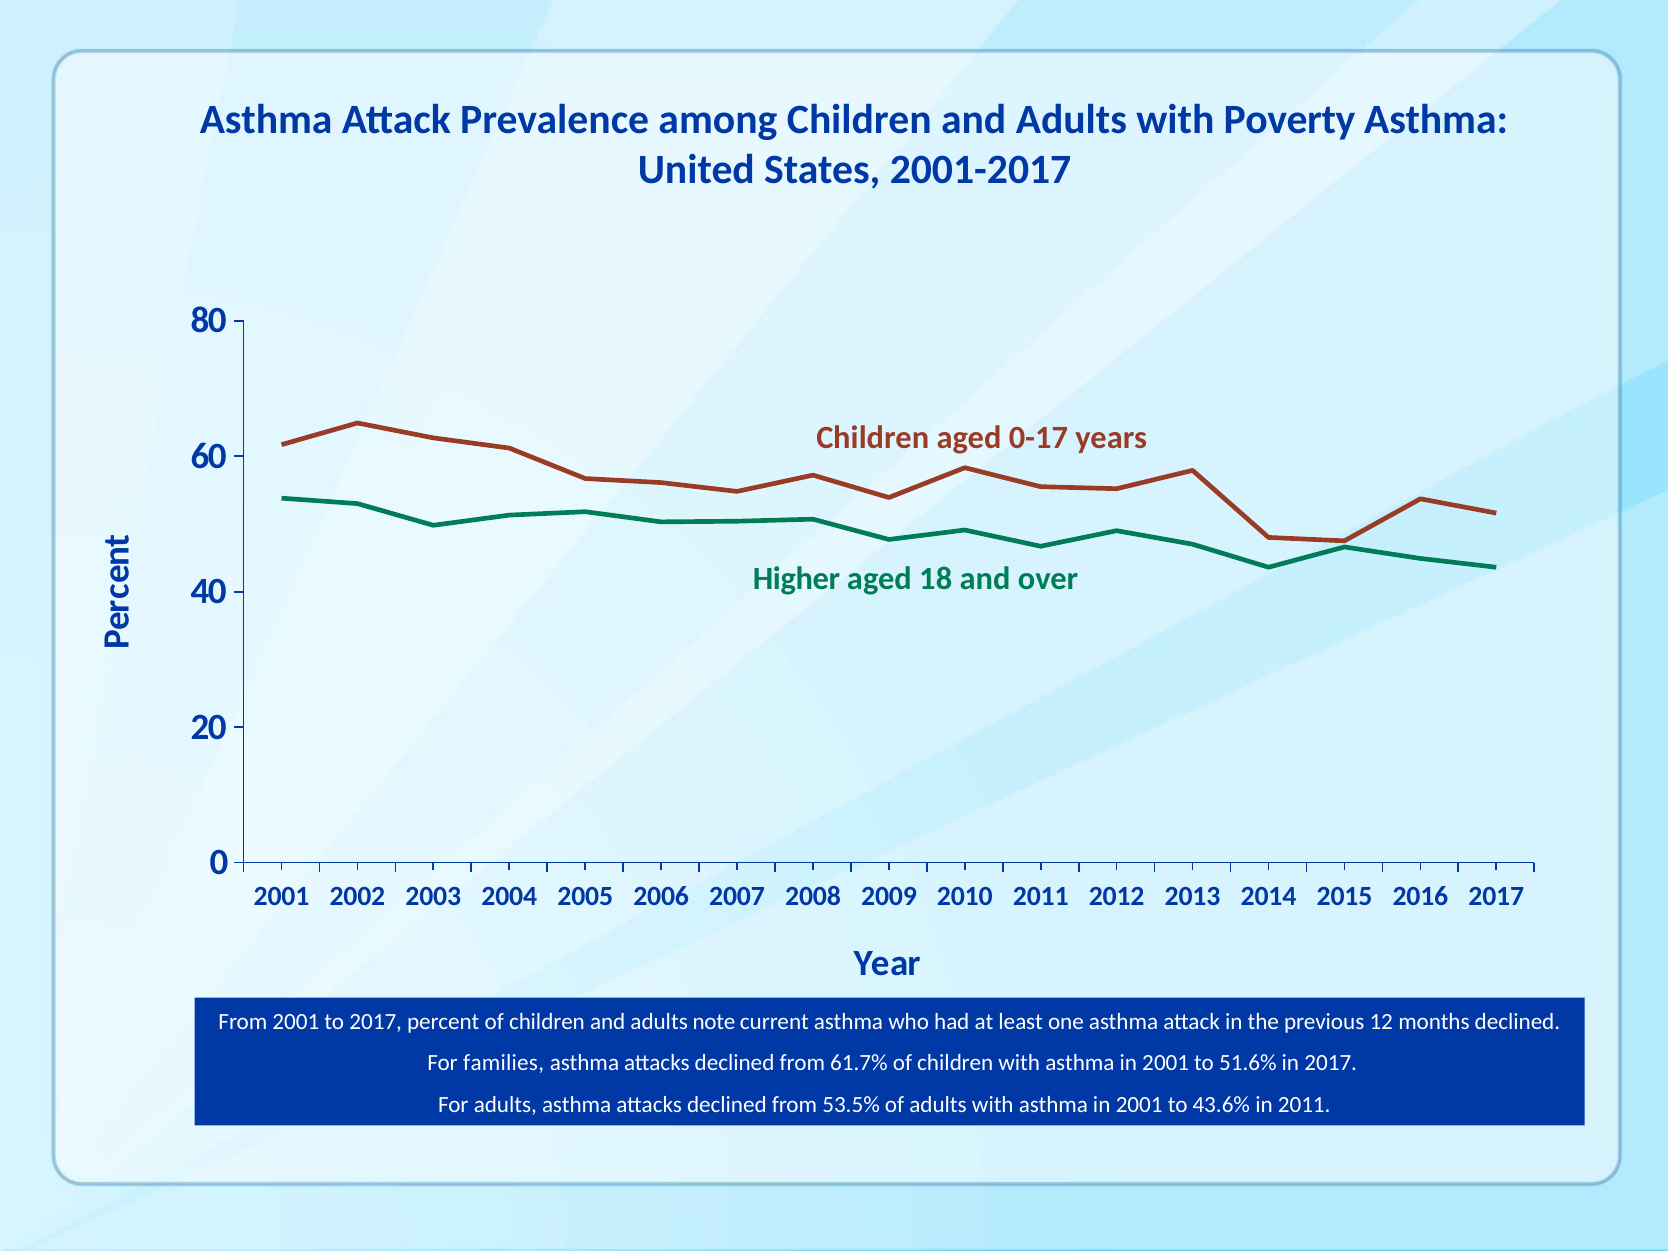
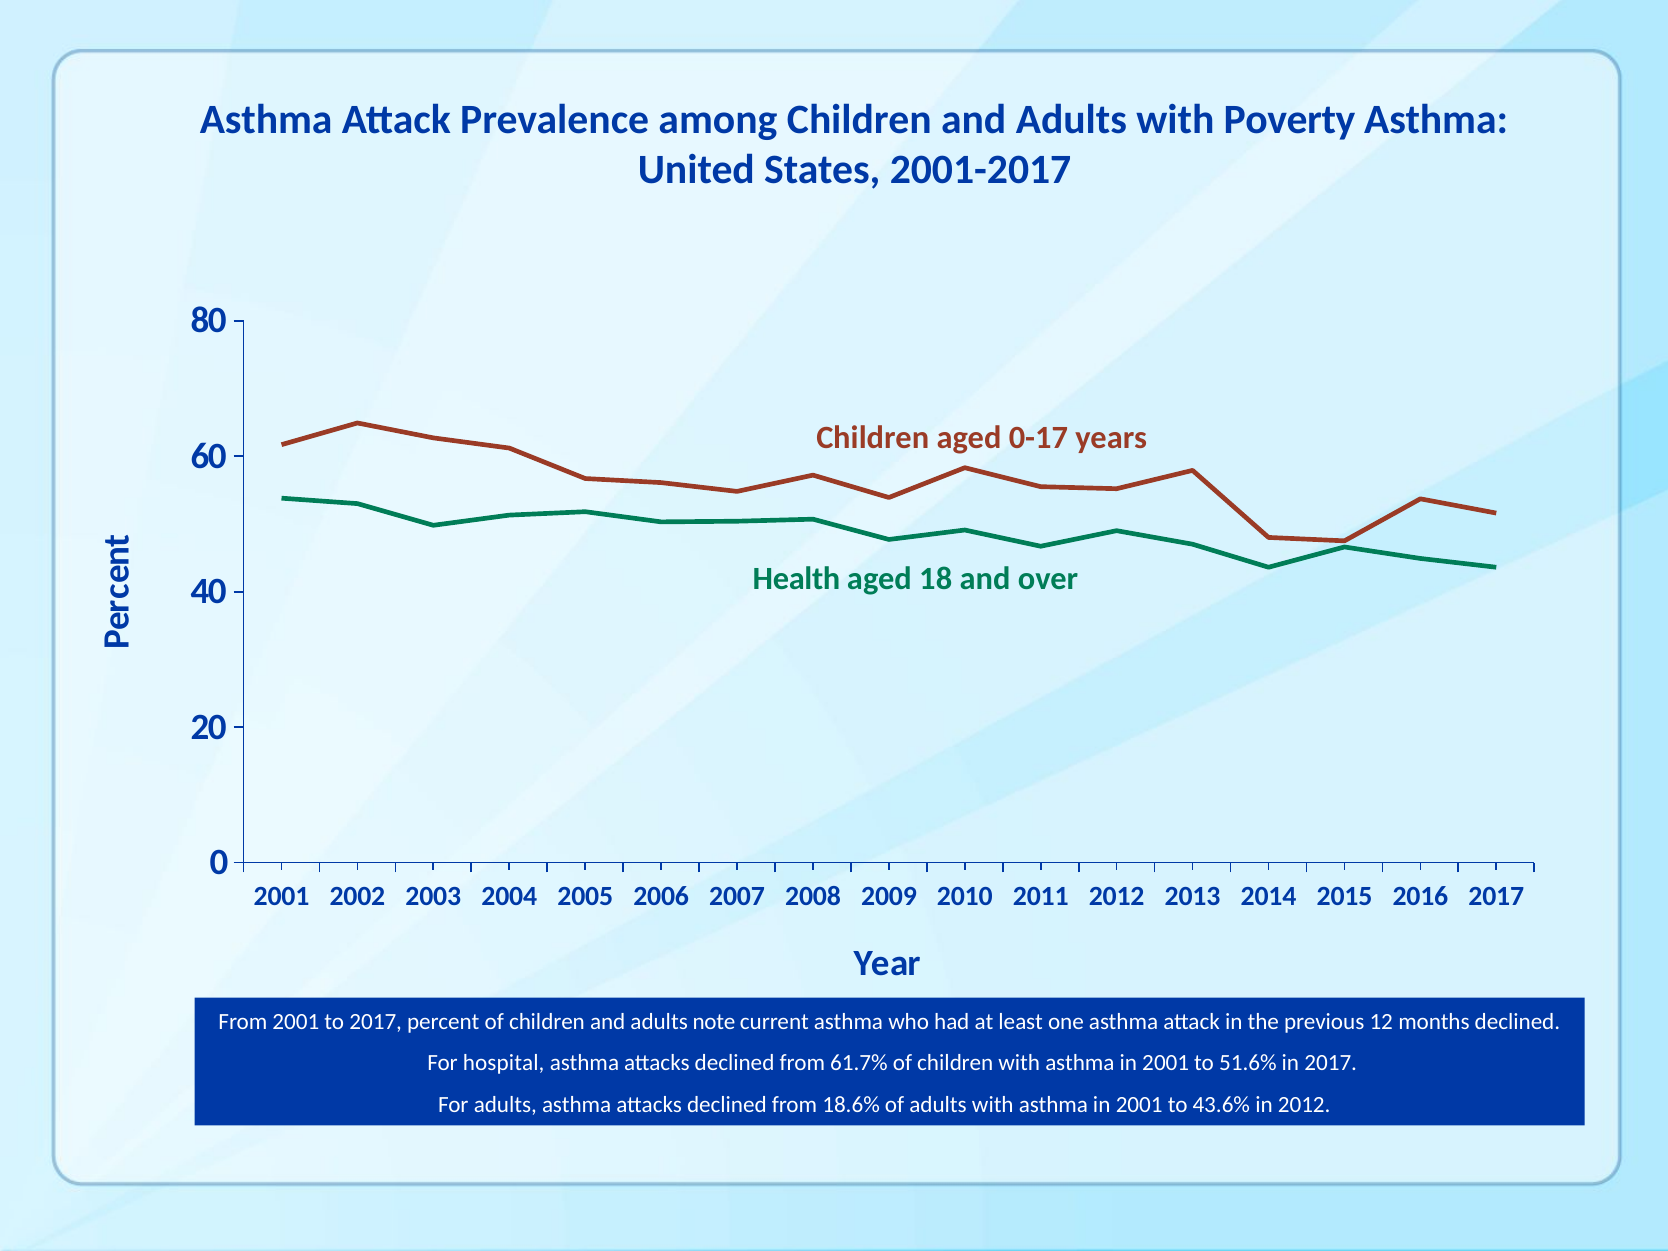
Higher: Higher -> Health
families: families -> hospital
53.5%: 53.5% -> 18.6%
in 2011: 2011 -> 2012
